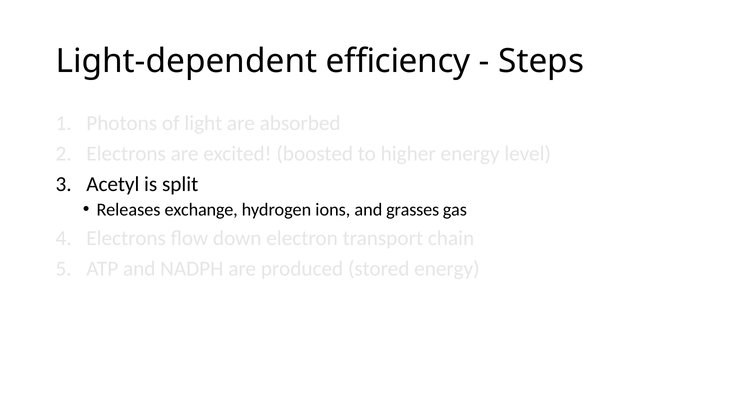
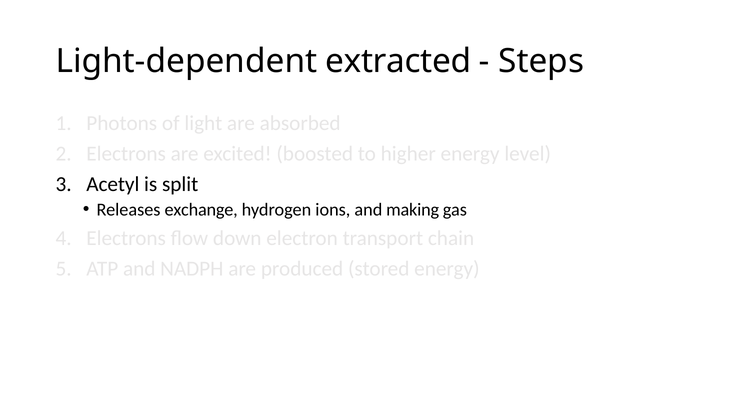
efficiency: efficiency -> extracted
grasses: grasses -> making
